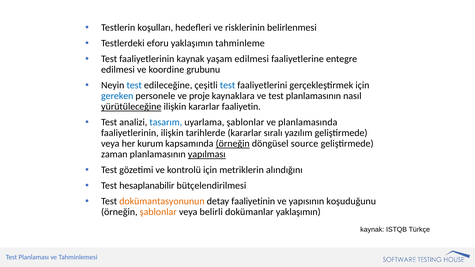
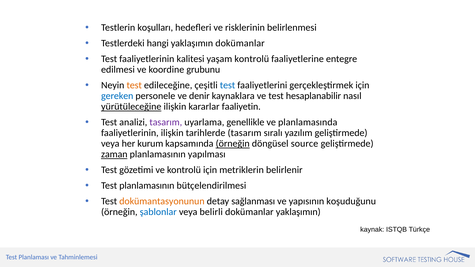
eforu: eforu -> hangi
yaklaşımın tahminleme: tahminleme -> dokümanlar
faaliyetlerinin kaynak: kaynak -> kalitesi
yaşam edilmesi: edilmesi -> kontrolü
test at (134, 85) colour: blue -> orange
proje: proje -> denir
test planlamasının: planlamasının -> hesaplanabilir
tasarım at (166, 122) colour: blue -> purple
uyarlama şablonlar: şablonlar -> genellikle
tarihlerde kararlar: kararlar -> tasarım
zaman underline: none -> present
yapılması underline: present -> none
alındığını: alındığını -> belirlenir
Test hesaplanabilir: hesaplanabilir -> planlamasının
faaliyetinin: faaliyetinin -> sağlanması
şablonlar at (158, 212) colour: orange -> blue
